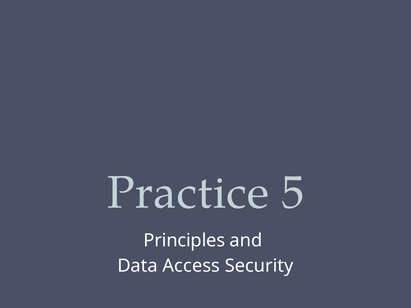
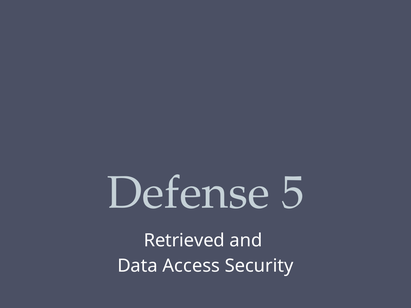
Practice: Practice -> Defense
Principles: Principles -> Retrieved
